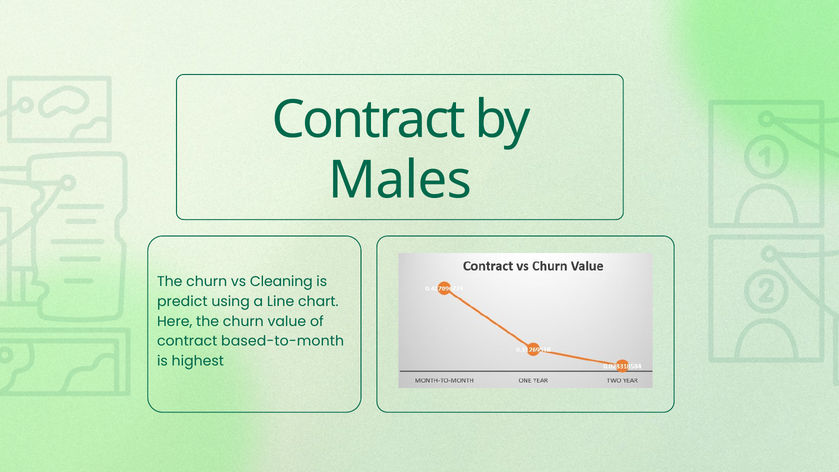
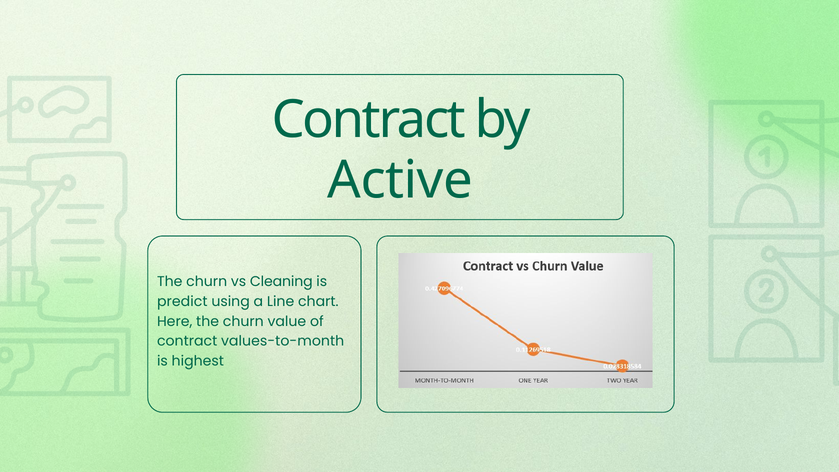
Males: Males -> Active
based-to-month: based-to-month -> values-to-month
